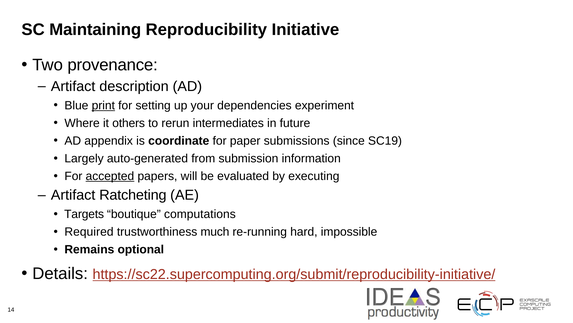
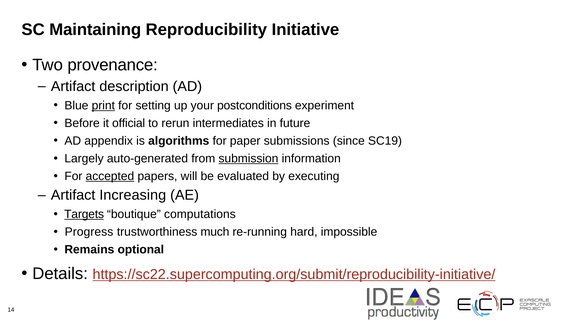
dependencies: dependencies -> postconditions
Where: Where -> Before
others: others -> official
coordinate: coordinate -> algorithms
submission underline: none -> present
Ratcheting: Ratcheting -> Increasing
Targets underline: none -> present
Required: Required -> Progress
